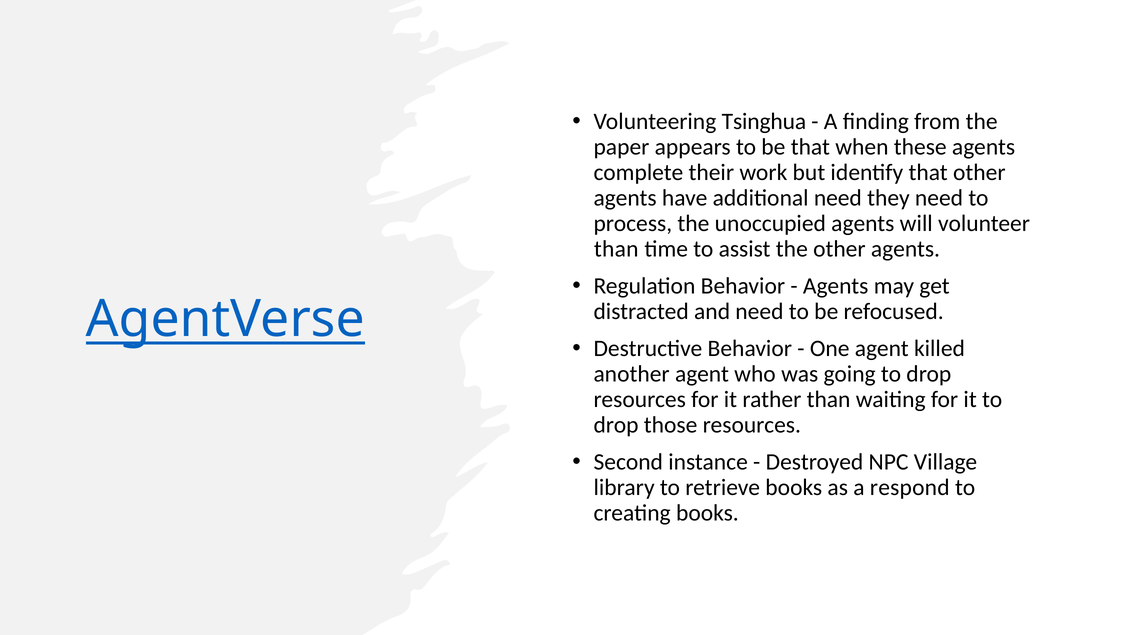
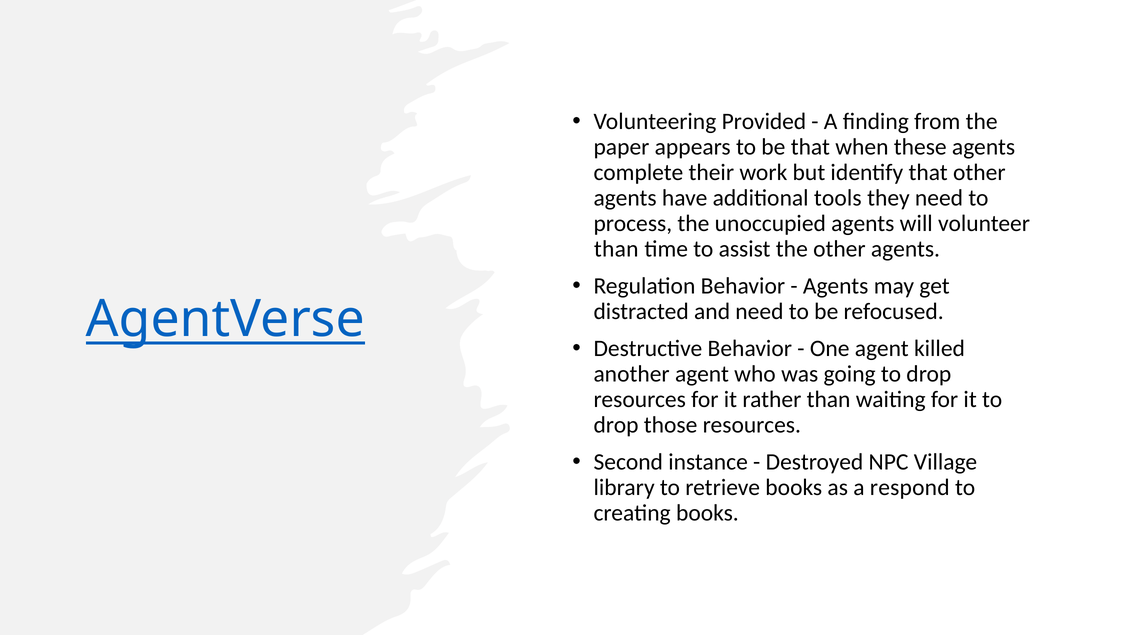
Tsinghua: Tsinghua -> Provided
additional need: need -> tools
